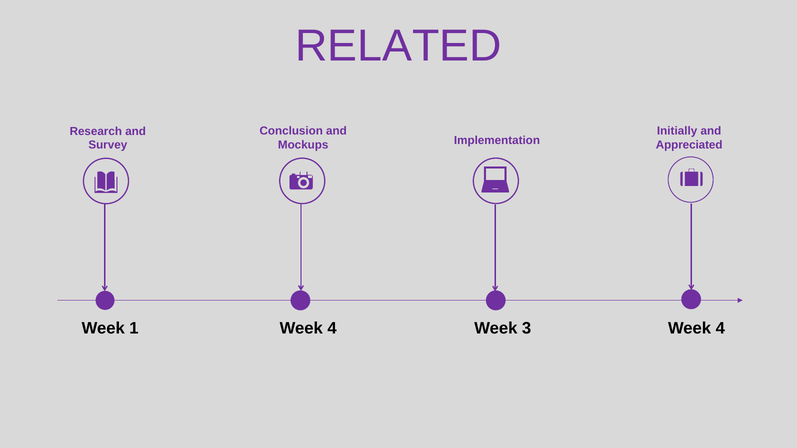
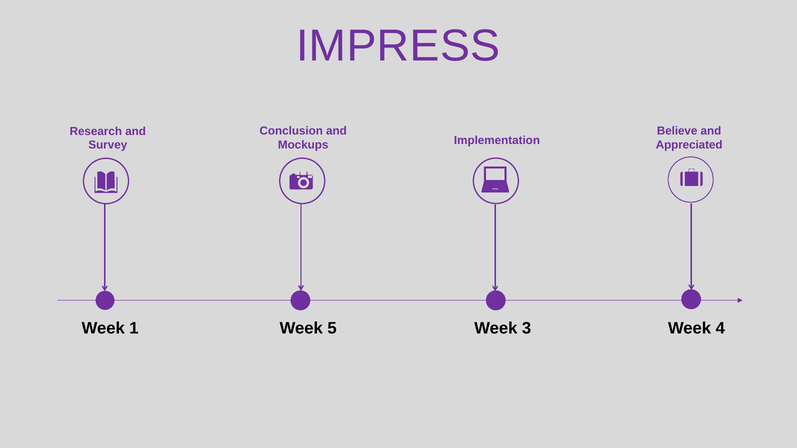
RELATED: RELATED -> IMPRESS
Initially: Initially -> Believe
4 at (332, 328): 4 -> 5
